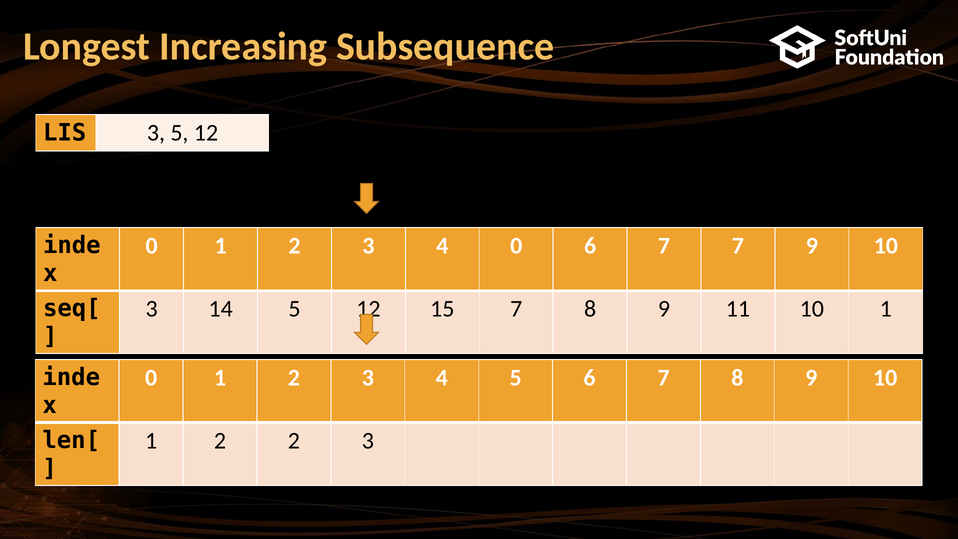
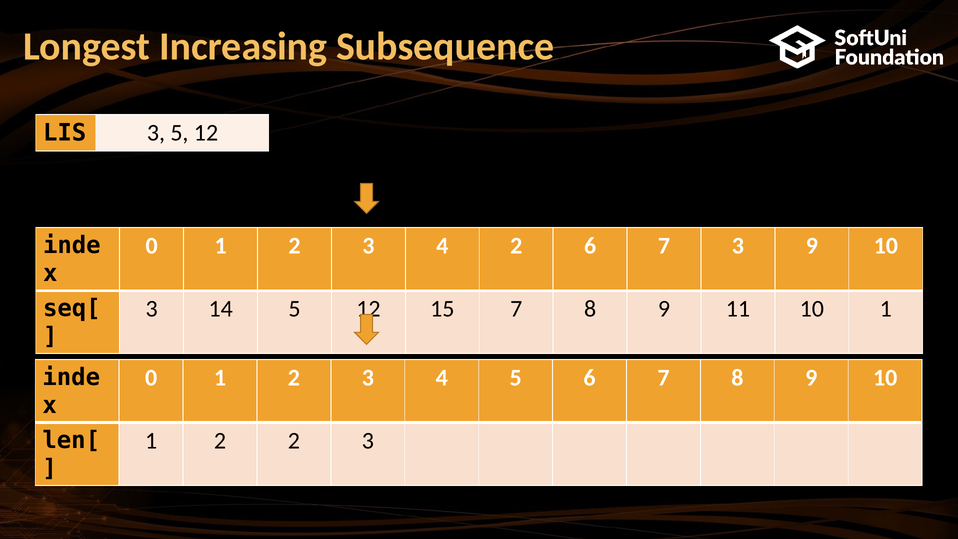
4 0: 0 -> 2
7 7: 7 -> 3
